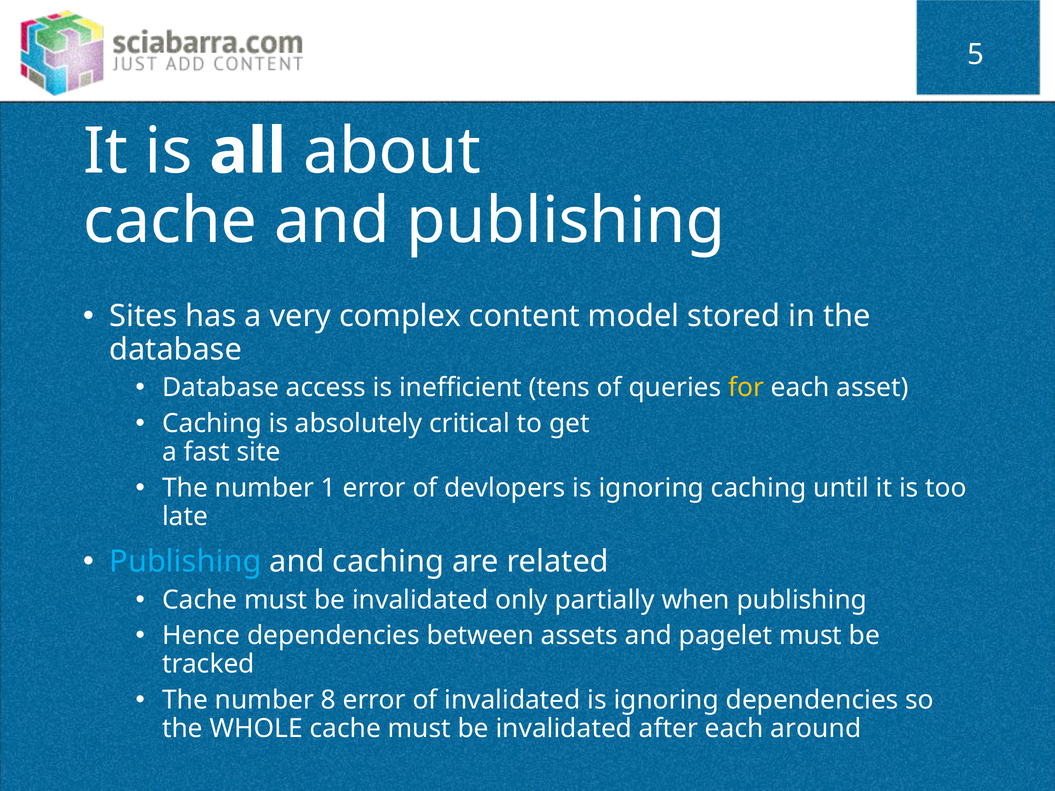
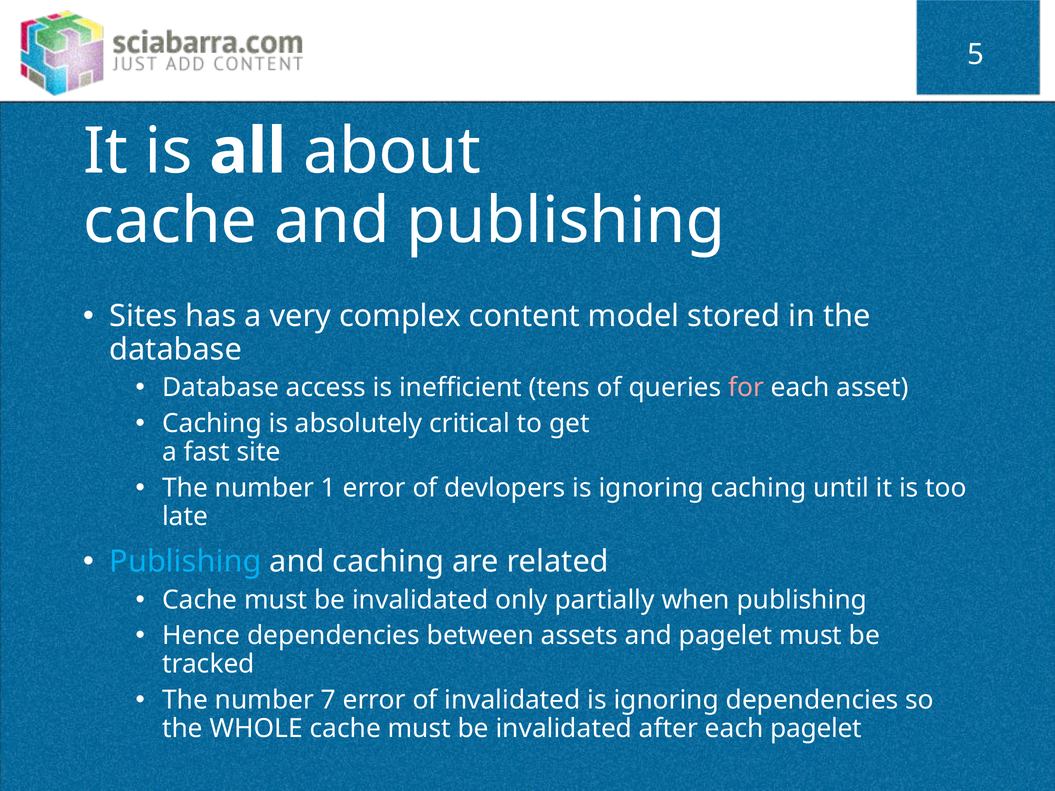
for colour: yellow -> pink
8: 8 -> 7
each around: around -> pagelet
